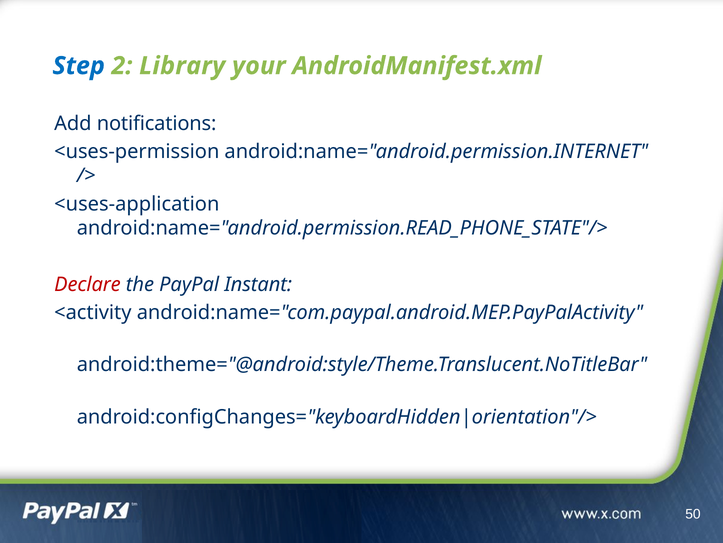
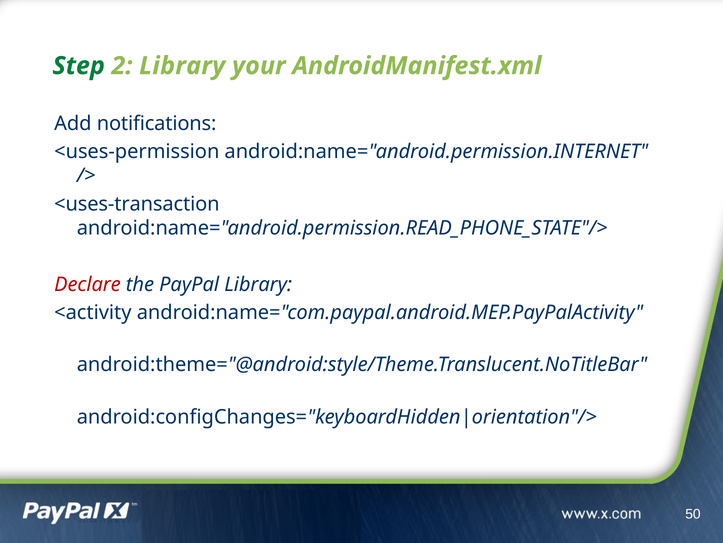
Step colour: blue -> green
<uses-application: <uses-application -> <uses-transaction
PayPal Instant: Instant -> Library
